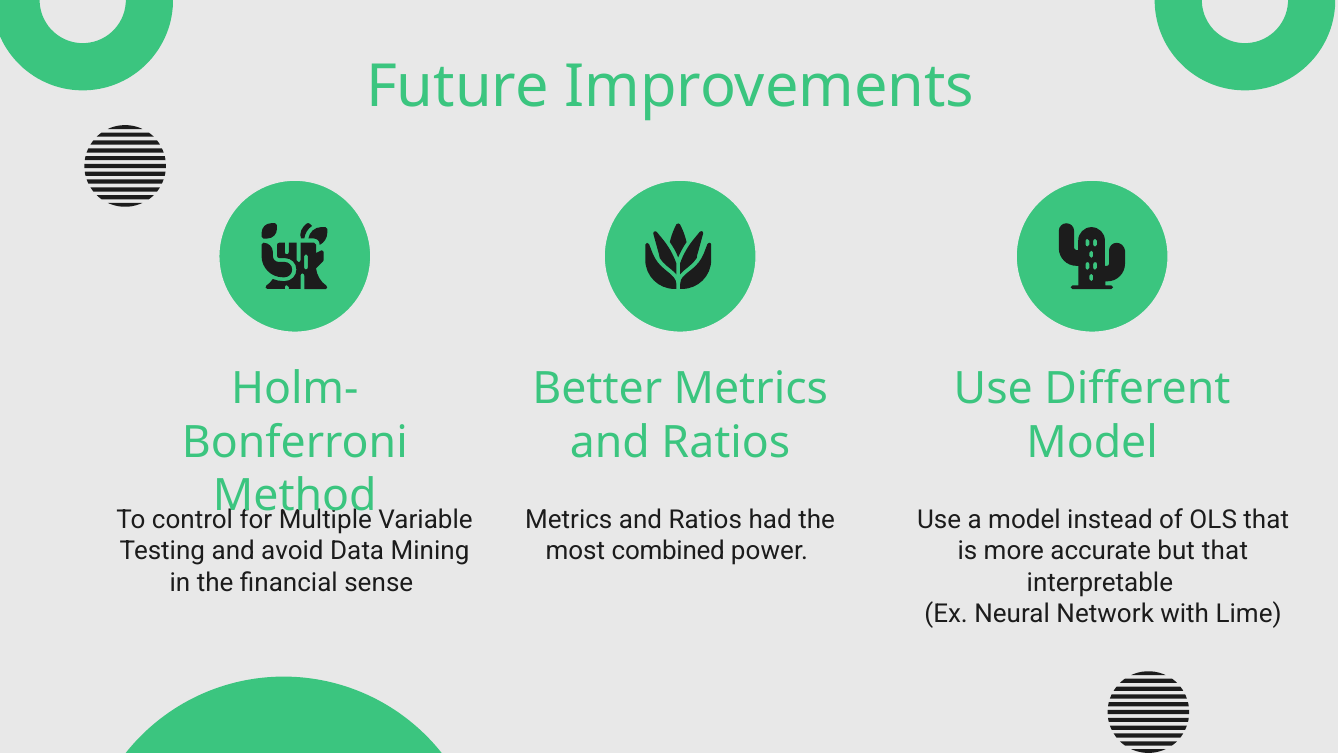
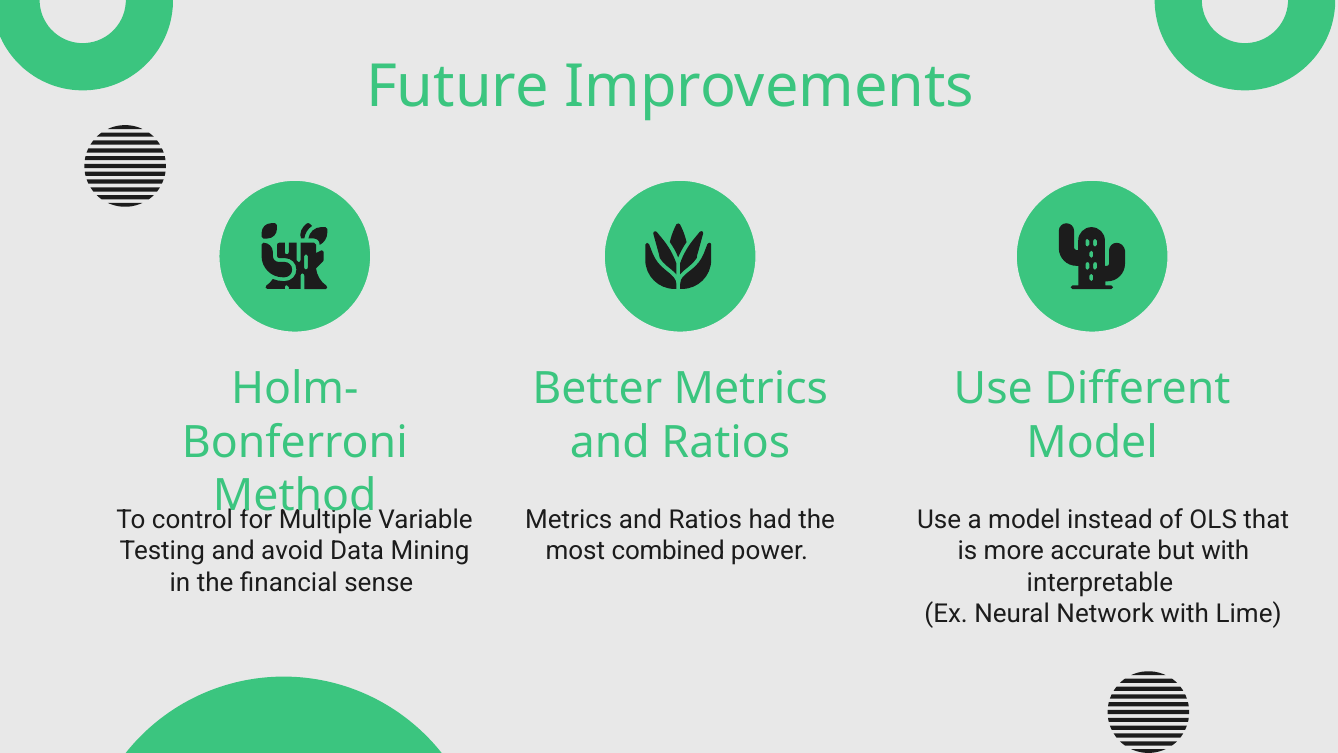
but that: that -> with
